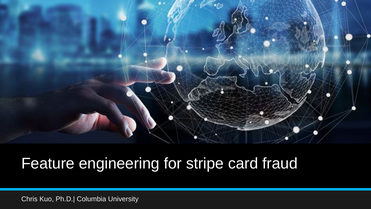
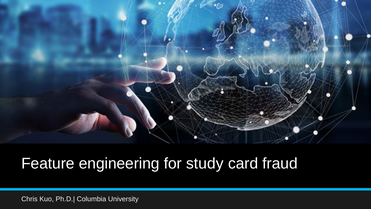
stripe: stripe -> study
